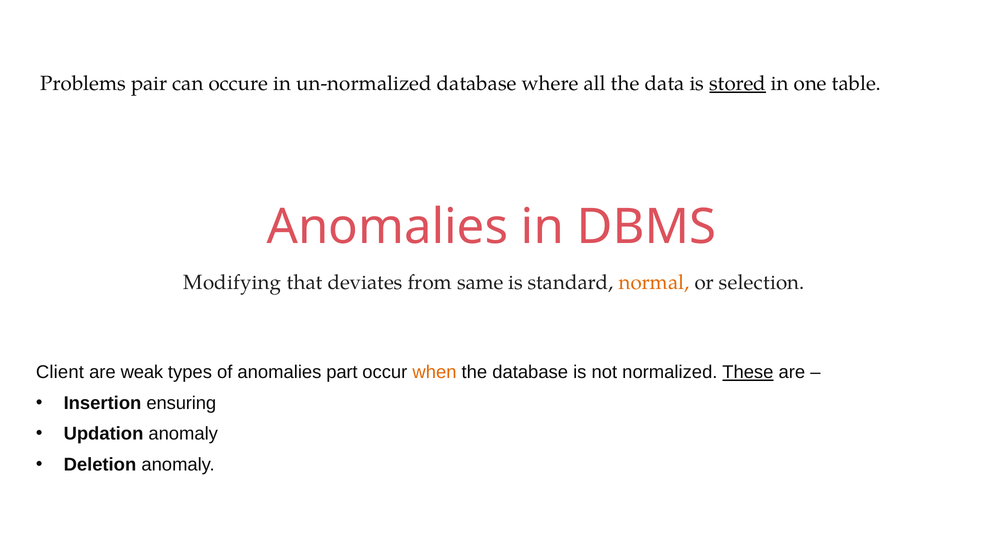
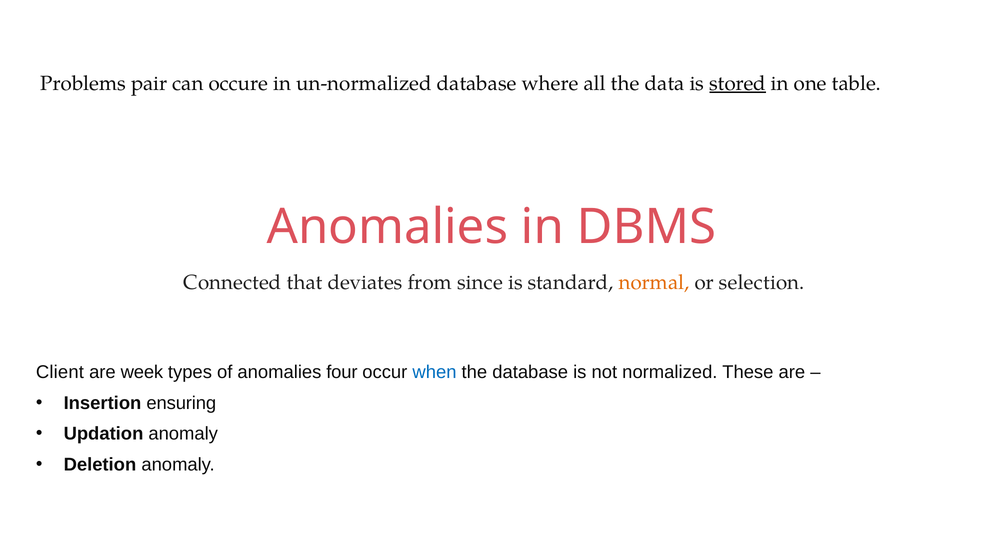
Modifying: Modifying -> Connected
same: same -> since
weak: weak -> week
part: part -> four
when colour: orange -> blue
These underline: present -> none
